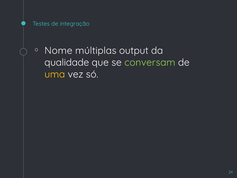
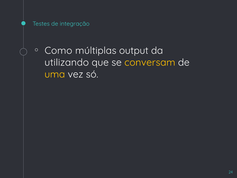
Nome: Nome -> Como
qualidade: qualidade -> utilizando
conversam colour: light green -> yellow
